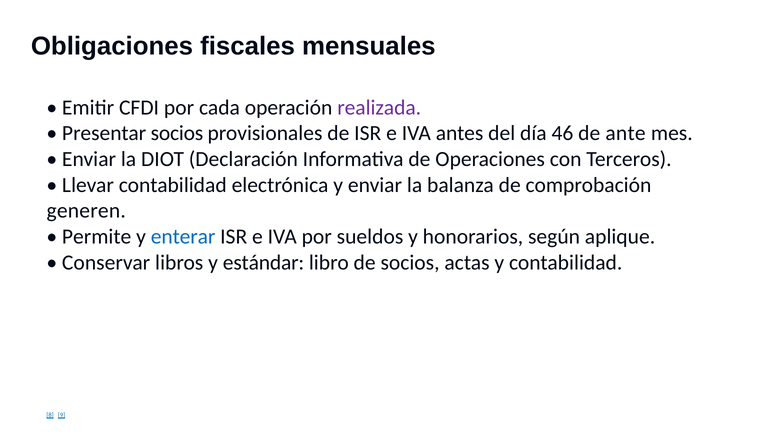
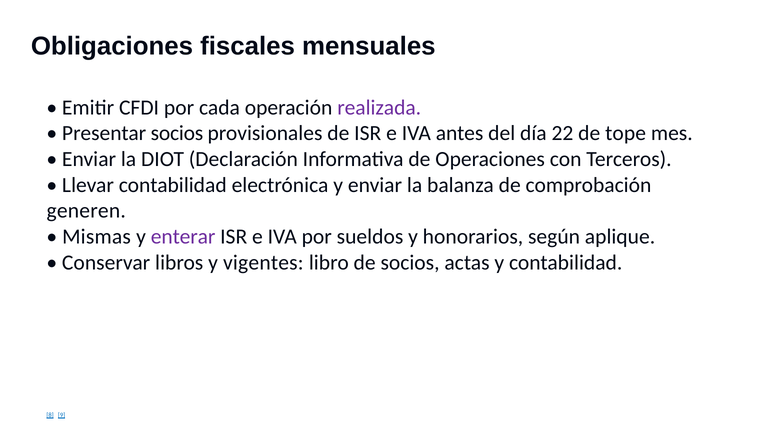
46: 46 -> 22
ante: ante -> tope
Permite: Permite -> Mismas
enterar colour: blue -> purple
estándar: estándar -> vigentes
